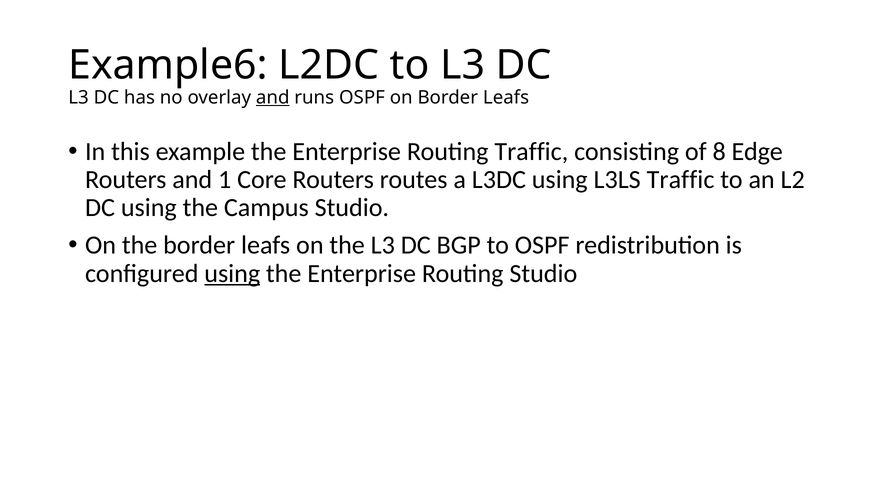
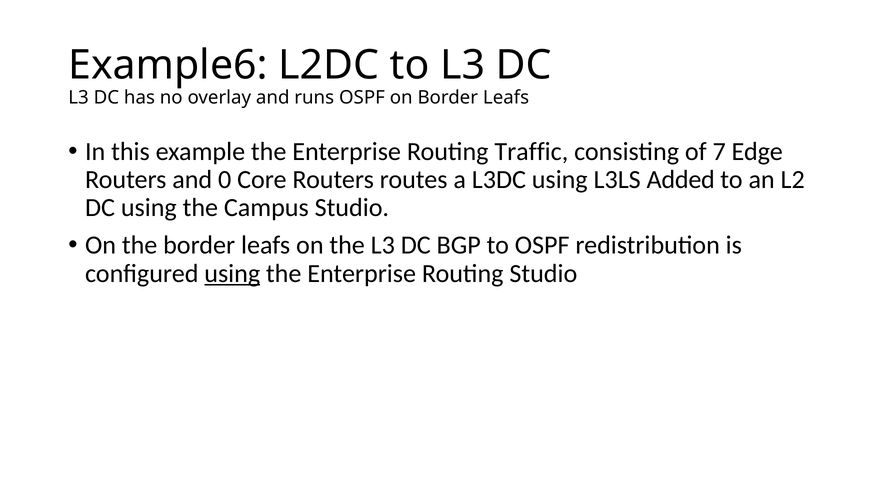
and at (273, 98) underline: present -> none
8: 8 -> 7
1: 1 -> 0
L3LS Traffic: Traffic -> Added
